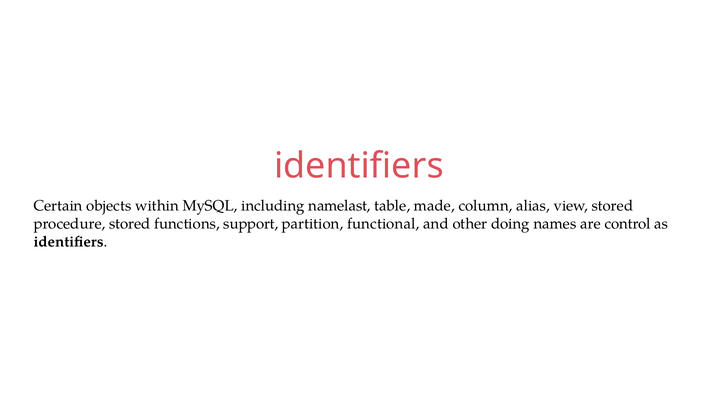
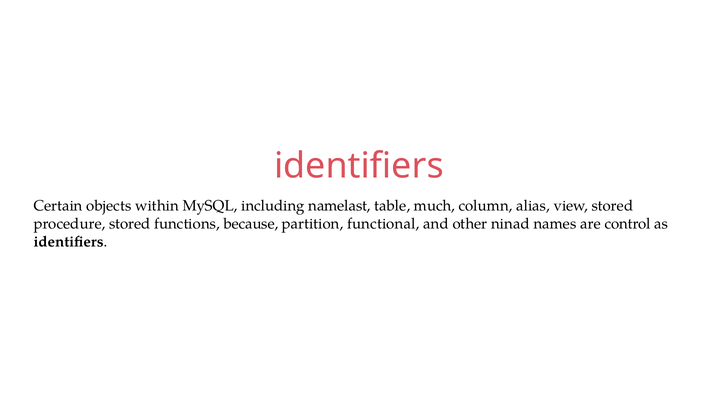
made: made -> much
support: support -> because
doing: doing -> ninad
